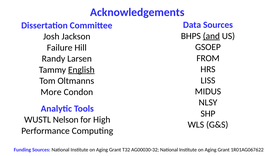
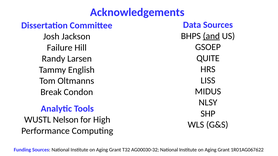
FROM: FROM -> QUITE
English underline: present -> none
More: More -> Break
